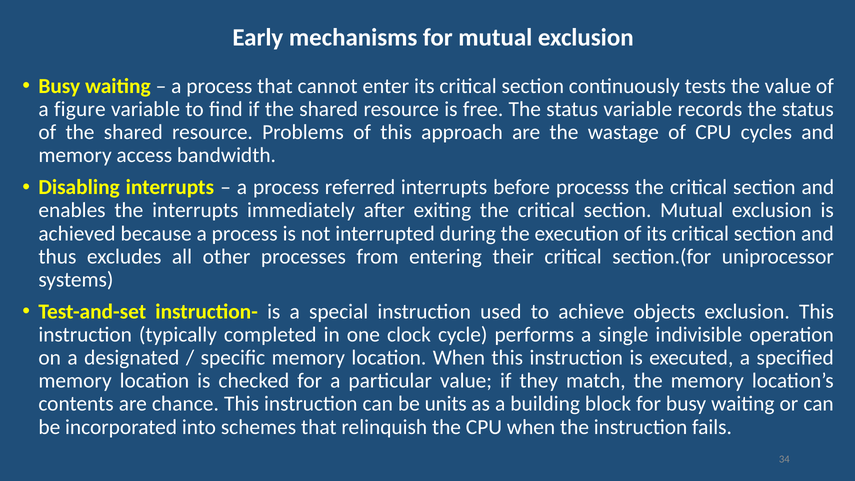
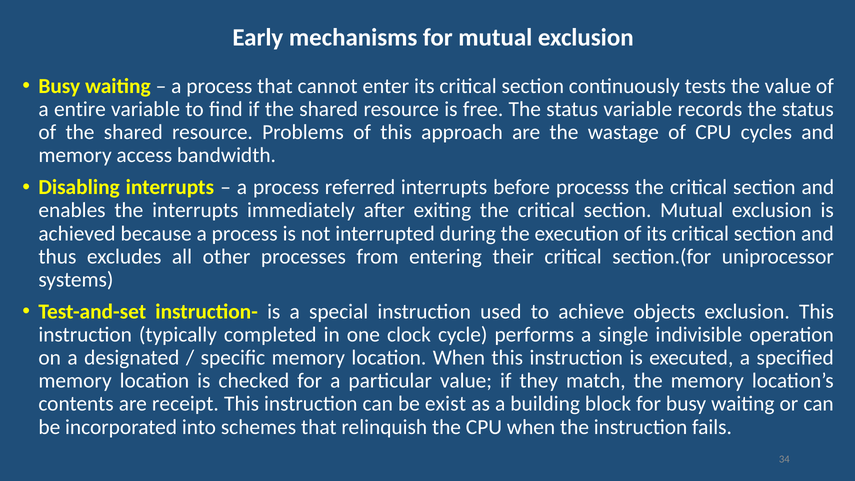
figure: figure -> entire
chance: chance -> receipt
units: units -> exist
